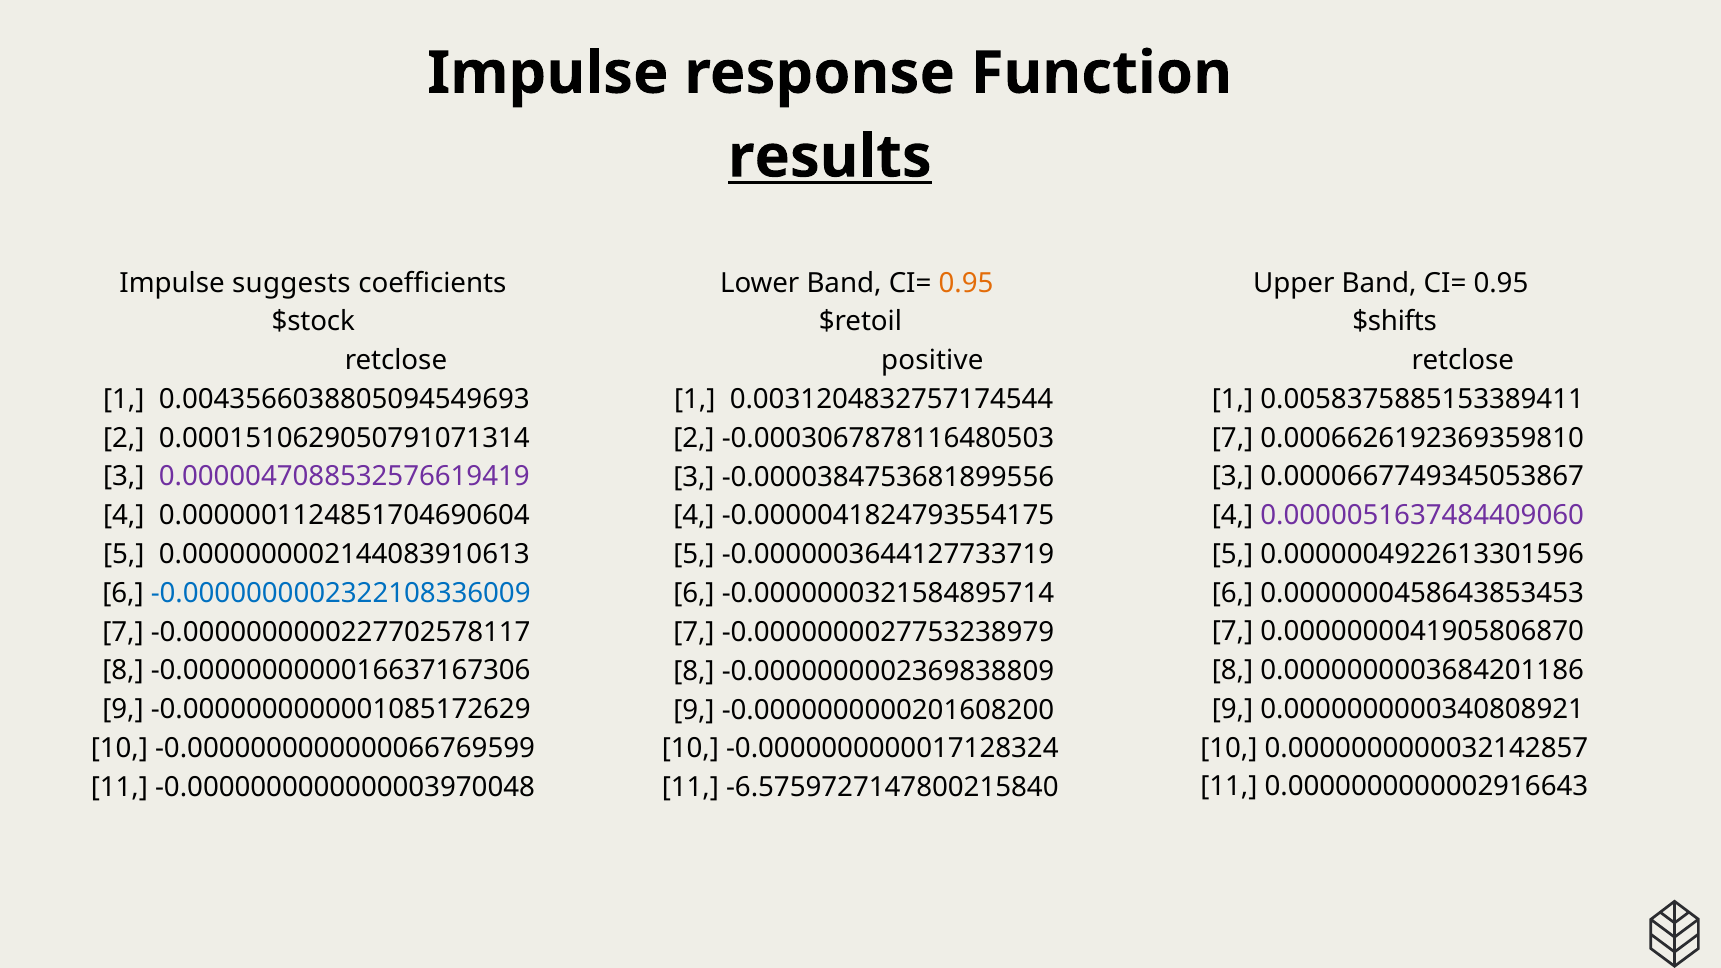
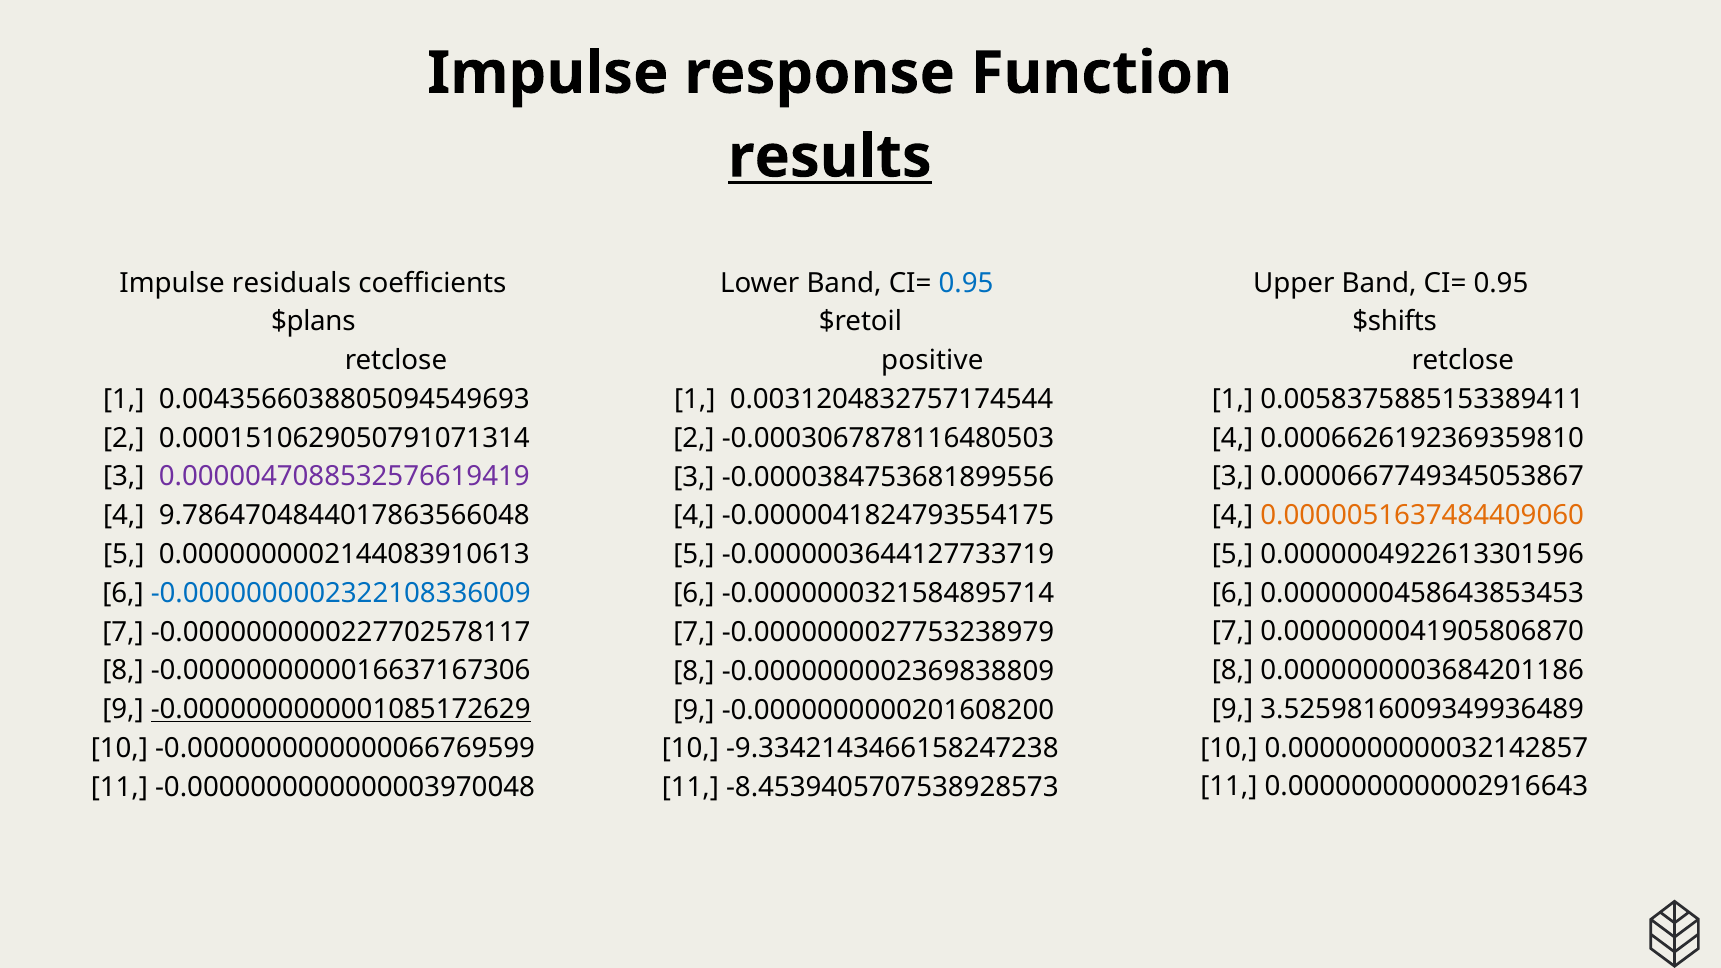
suggests: suggests -> residuals
0.95 at (966, 283) colour: orange -> blue
$stock: $stock -> $plans
7 at (1233, 438): 7 -> 4
0.0000051637484409060 colour: purple -> orange
0.0000001124851704690604: 0.0000001124851704690604 -> 9.7864704844017863566048
0.0000000000340808921: 0.0000000000340808921 -> 3.5259816009349936489
-0.0000000000001085172629 underline: none -> present
-0.0000000000017128324: -0.0000000000017128324 -> -9.3342143466158247238
-6.5759727147800215840: -6.5759727147800215840 -> -8.4539405707538928573
